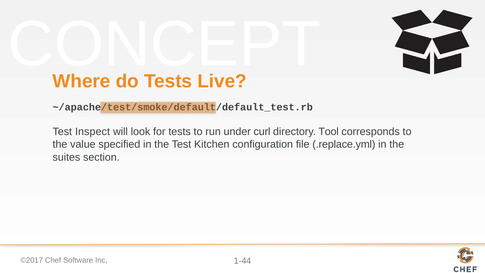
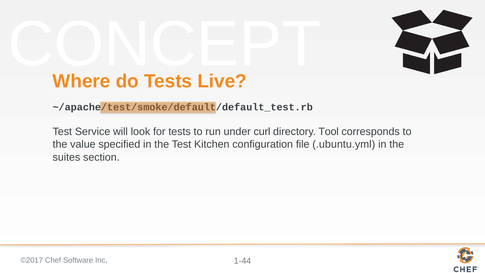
Inspect: Inspect -> Service
.replace.yml: .replace.yml -> .ubuntu.yml
